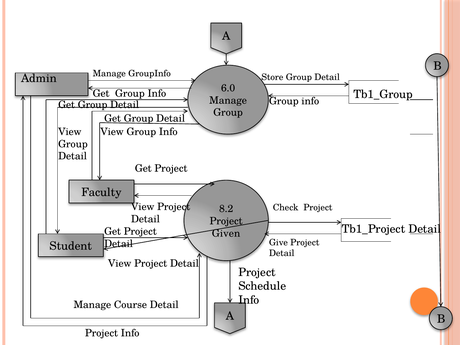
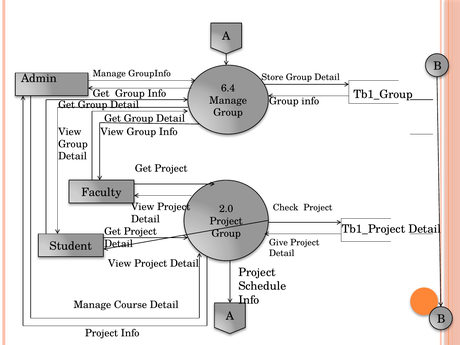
6.0: 6.0 -> 6.4
8.2: 8.2 -> 2.0
Given at (226, 233): Given -> Group
